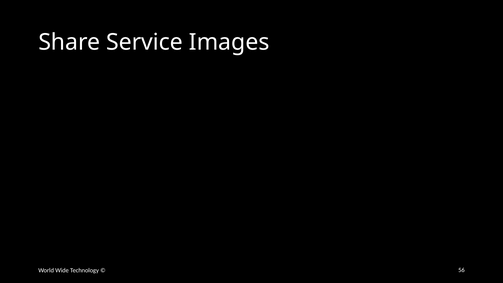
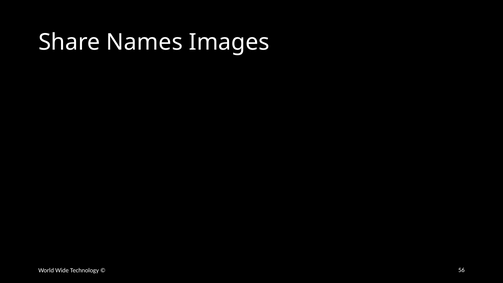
Service: Service -> Names
